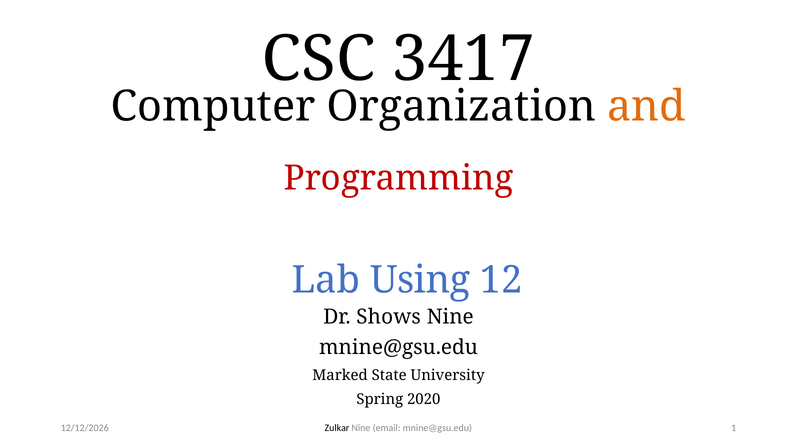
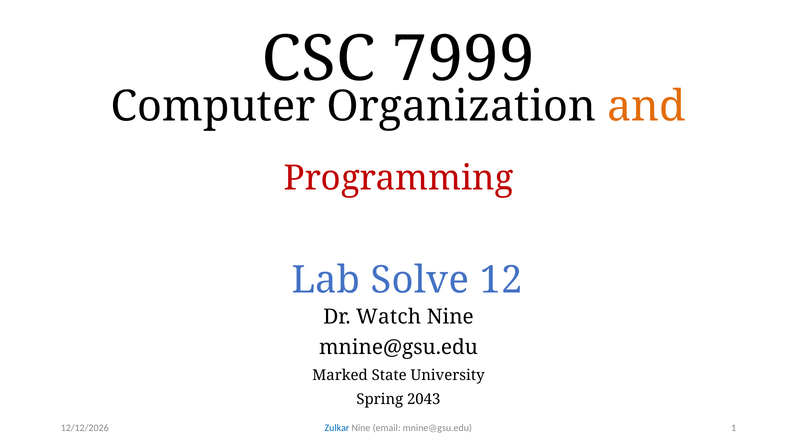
3417: 3417 -> 7999
Using: Using -> Solve
Shows: Shows -> Watch
2020: 2020 -> 2043
Zulkar colour: black -> blue
